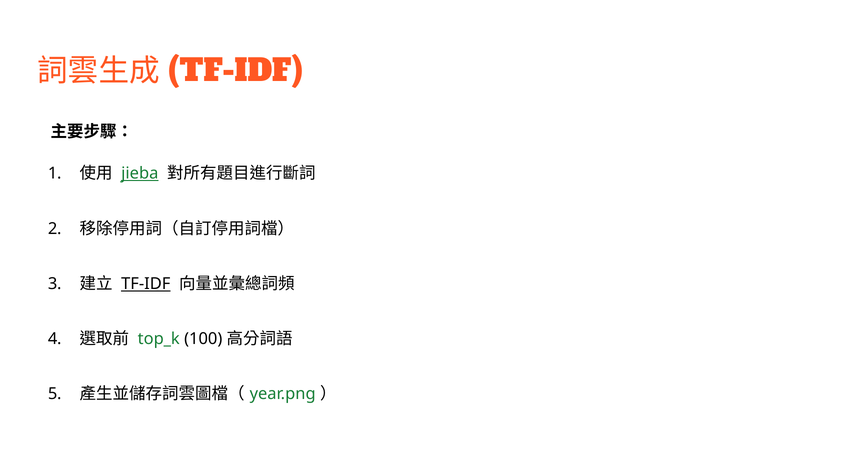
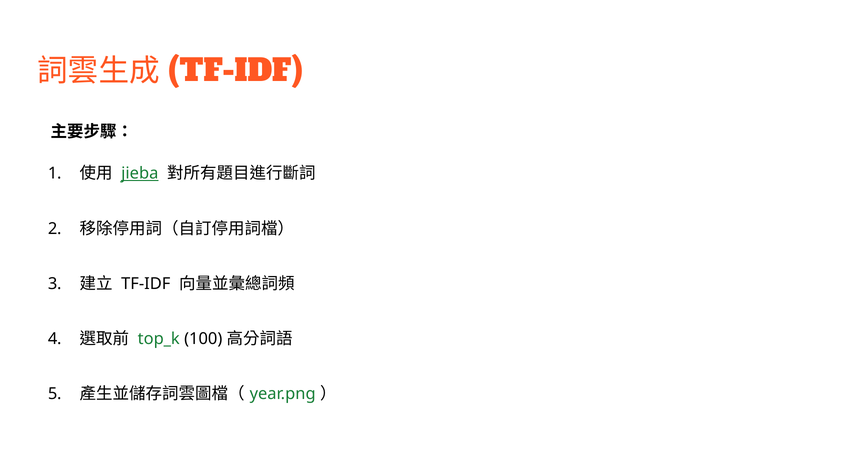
TF-IDF at (146, 284) underline: present -> none
